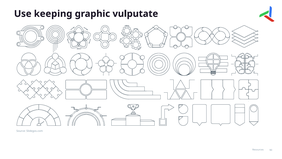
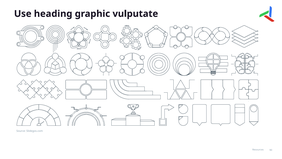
keeping: keeping -> heading
